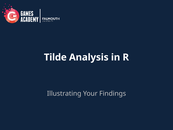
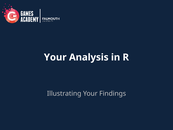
Tilde at (55, 57): Tilde -> Your
